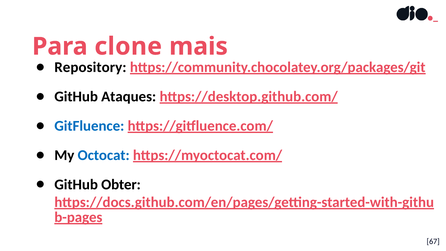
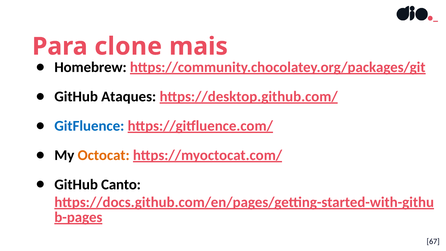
Repository: Repository -> Homebrew
Octocat colour: blue -> orange
Obter: Obter -> Canto
